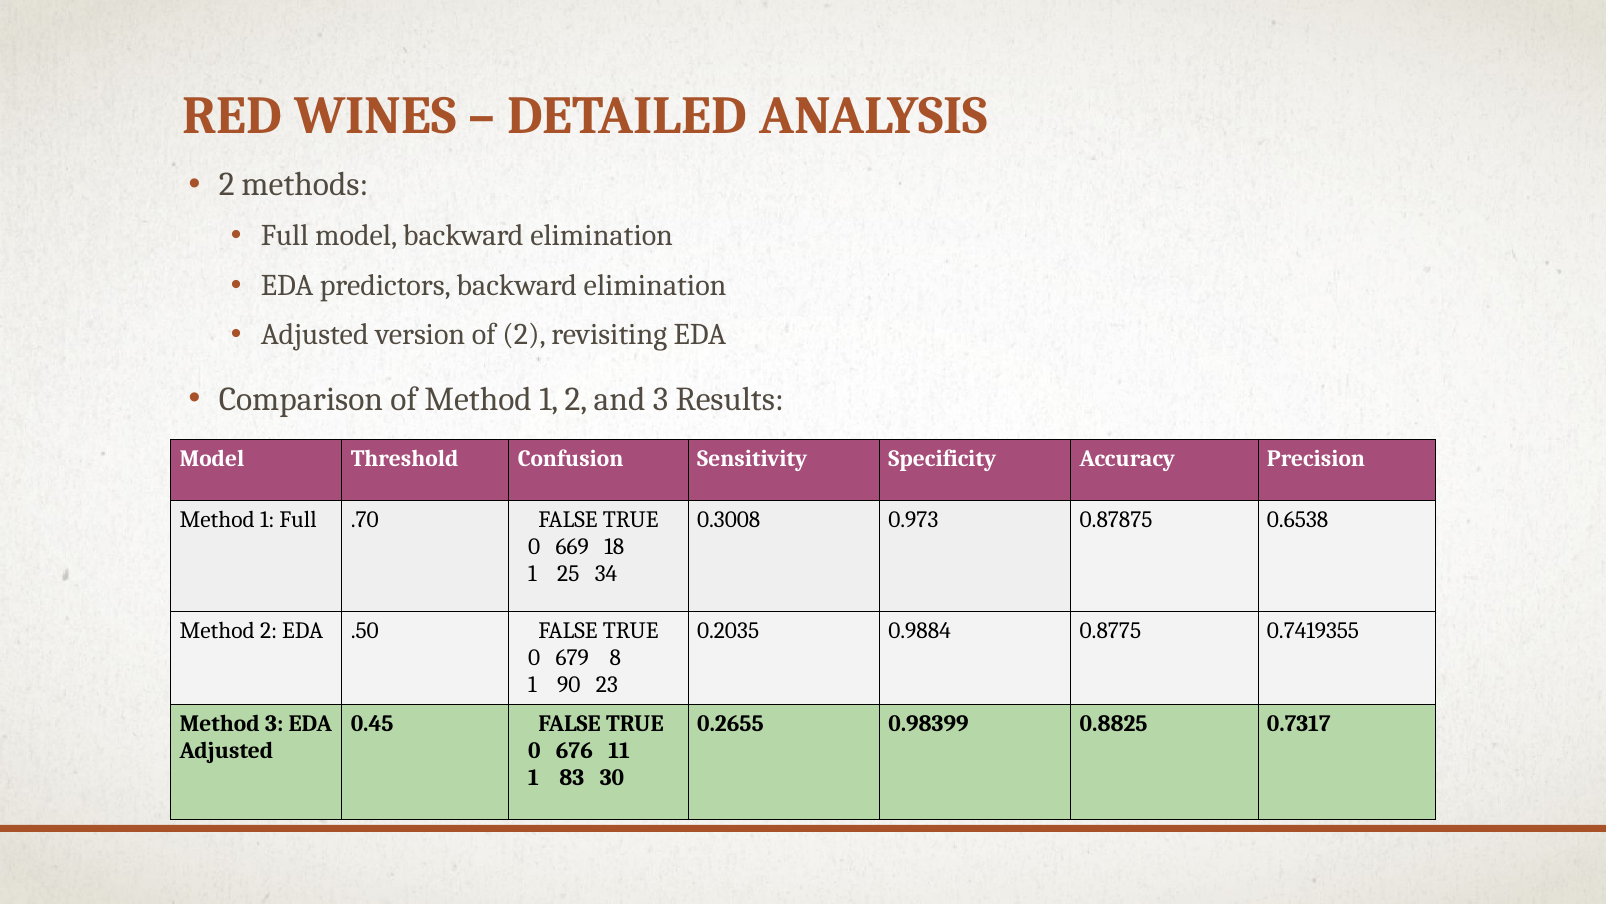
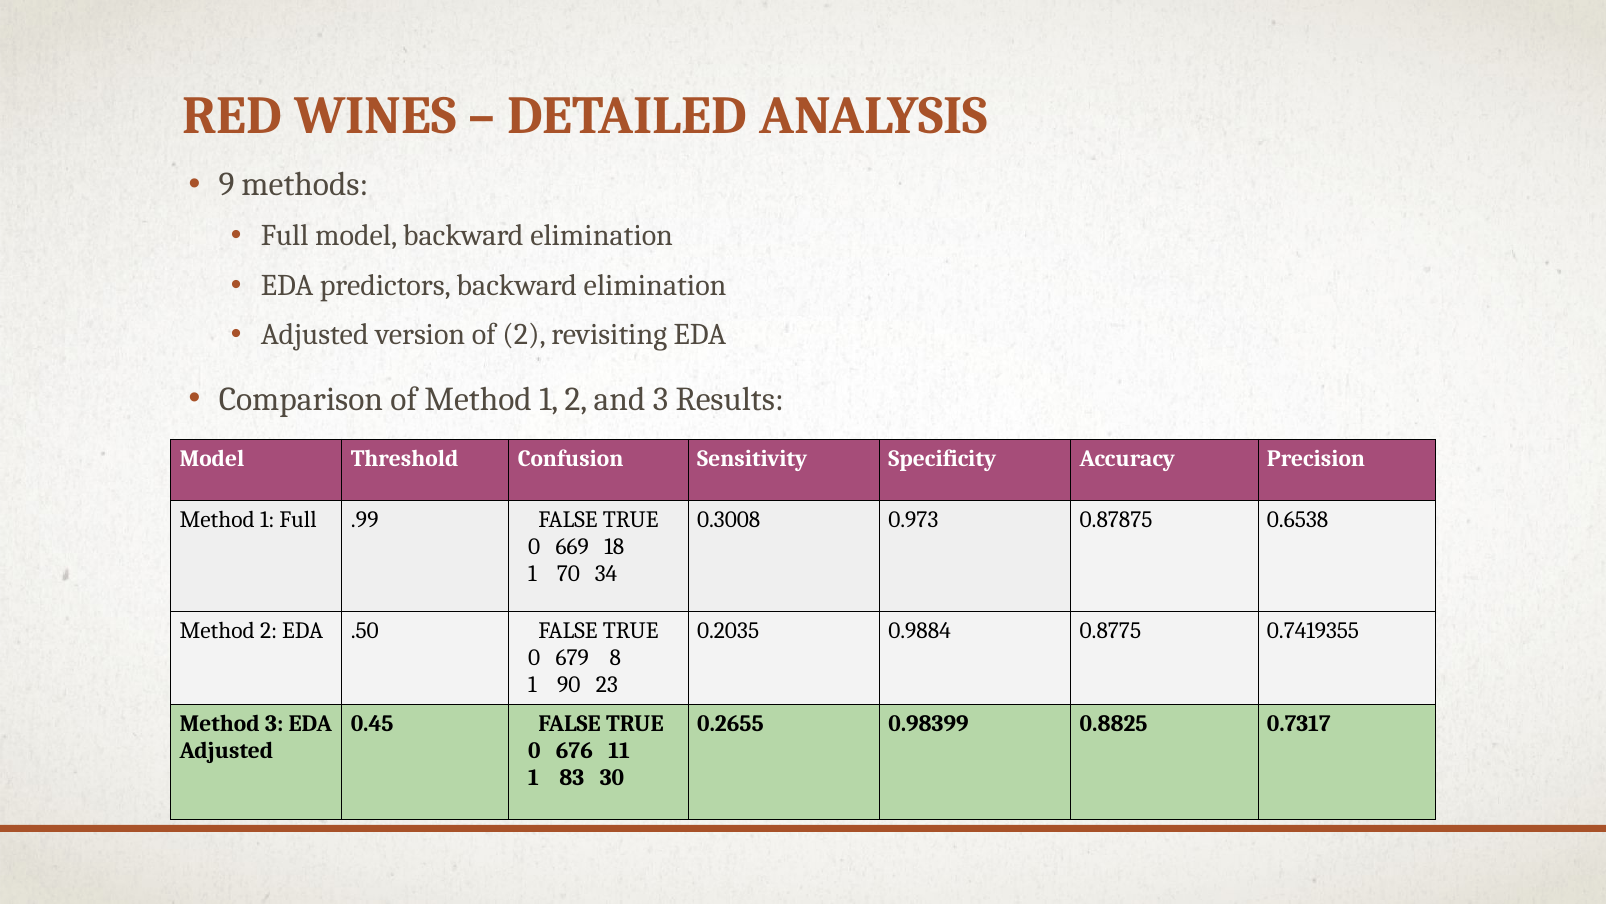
2 at (227, 185): 2 -> 9
.70: .70 -> .99
25: 25 -> 70
